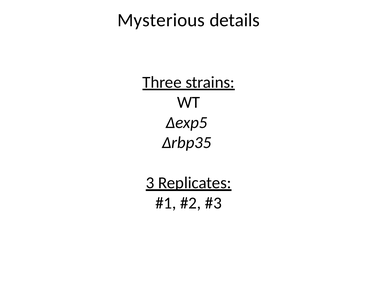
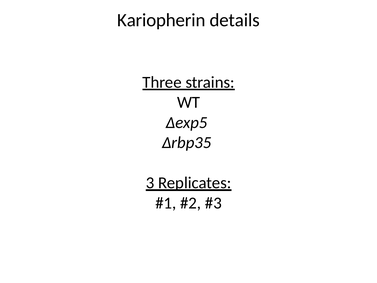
Mysterious: Mysterious -> Kariopherin
